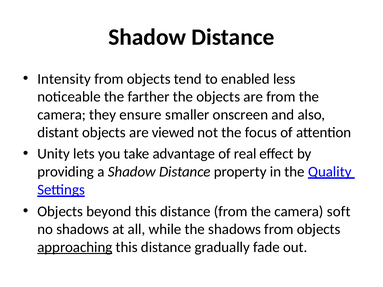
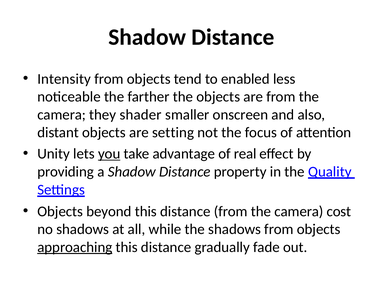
ensure: ensure -> shader
viewed: viewed -> setting
you underline: none -> present
soft: soft -> cost
